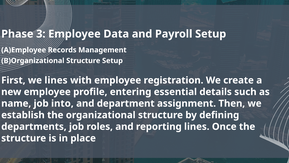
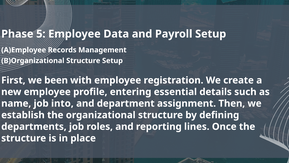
3: 3 -> 5
we lines: lines -> been
